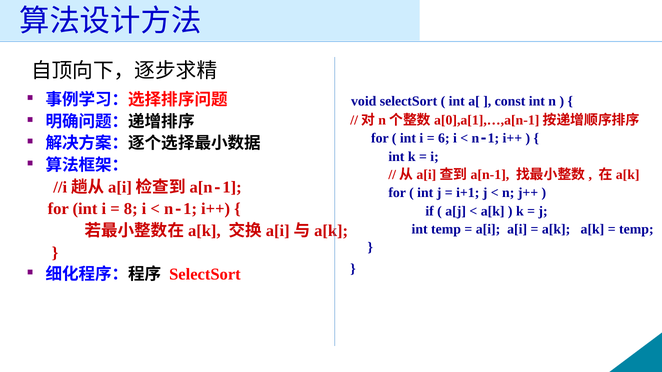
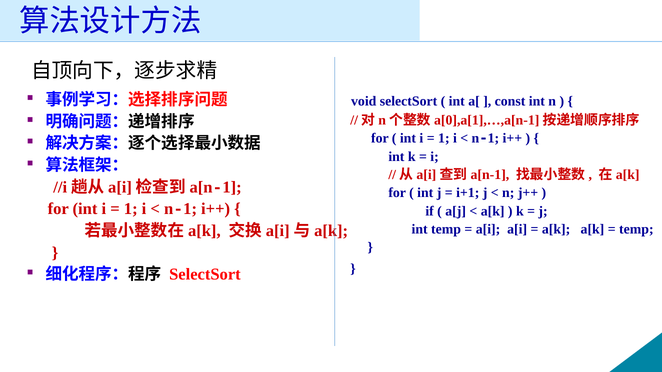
6 at (444, 138): 6 -> 1
8 at (131, 209): 8 -> 1
